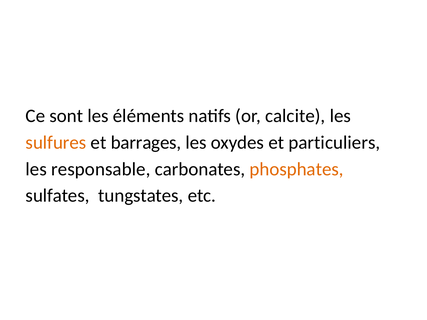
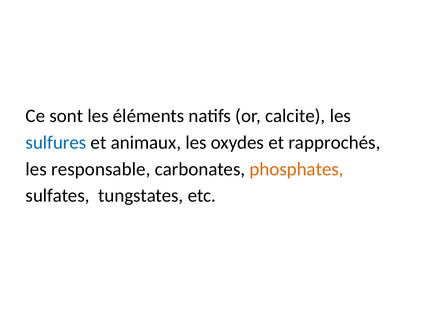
sulfures colour: orange -> blue
barrages: barrages -> animaux
particuliers: particuliers -> rapprochés
